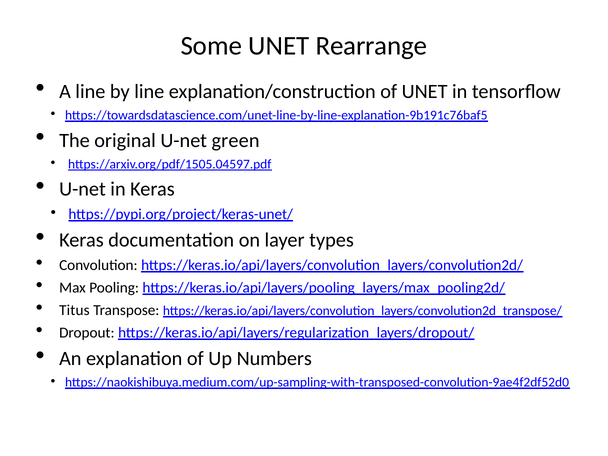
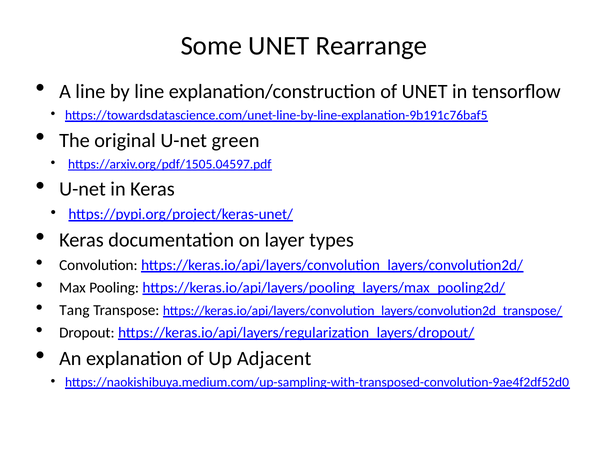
Titus: Titus -> Tang
Numbers: Numbers -> Adjacent
